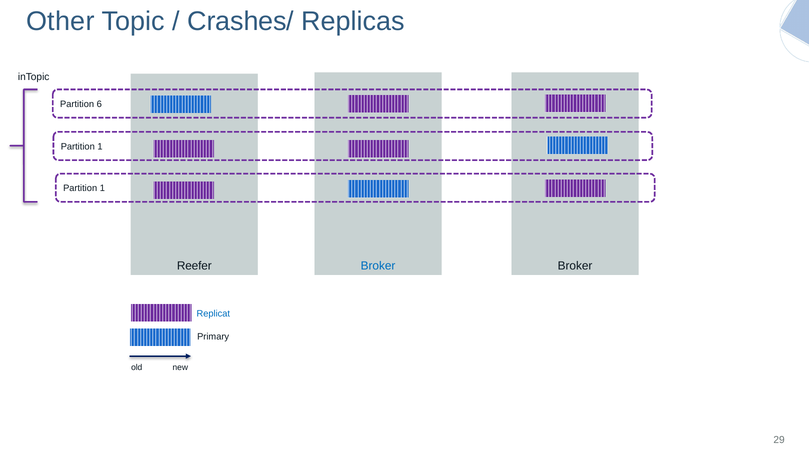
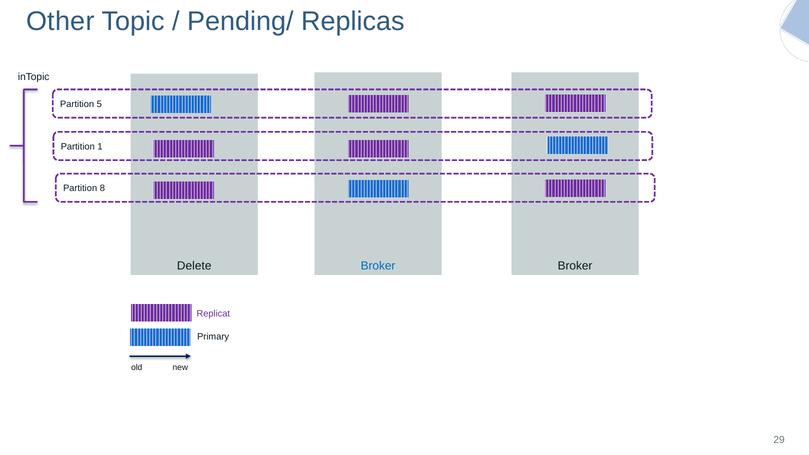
Crashes/: Crashes/ -> Pending/
6: 6 -> 5
1 at (102, 188): 1 -> 8
Reefer: Reefer -> Delete
Replicat colour: blue -> purple
